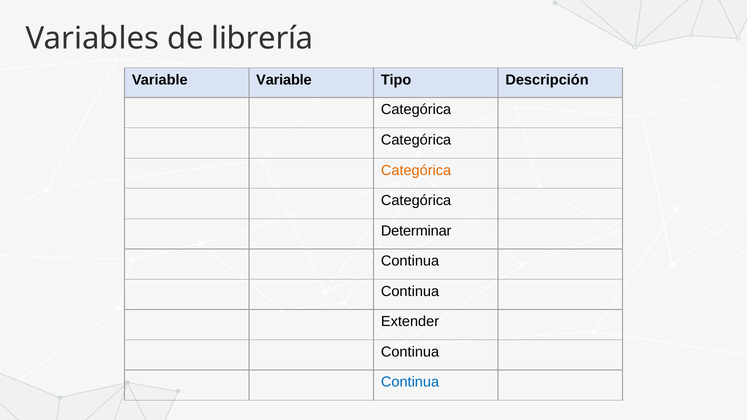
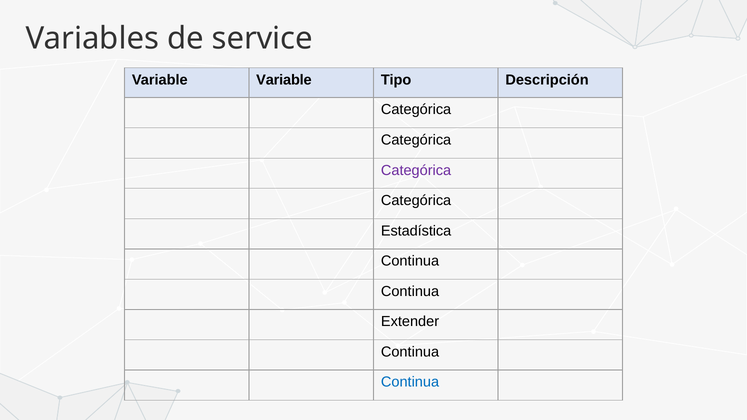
librería: librería -> service
Categórica at (416, 170) colour: orange -> purple
Determinar: Determinar -> Estadística
